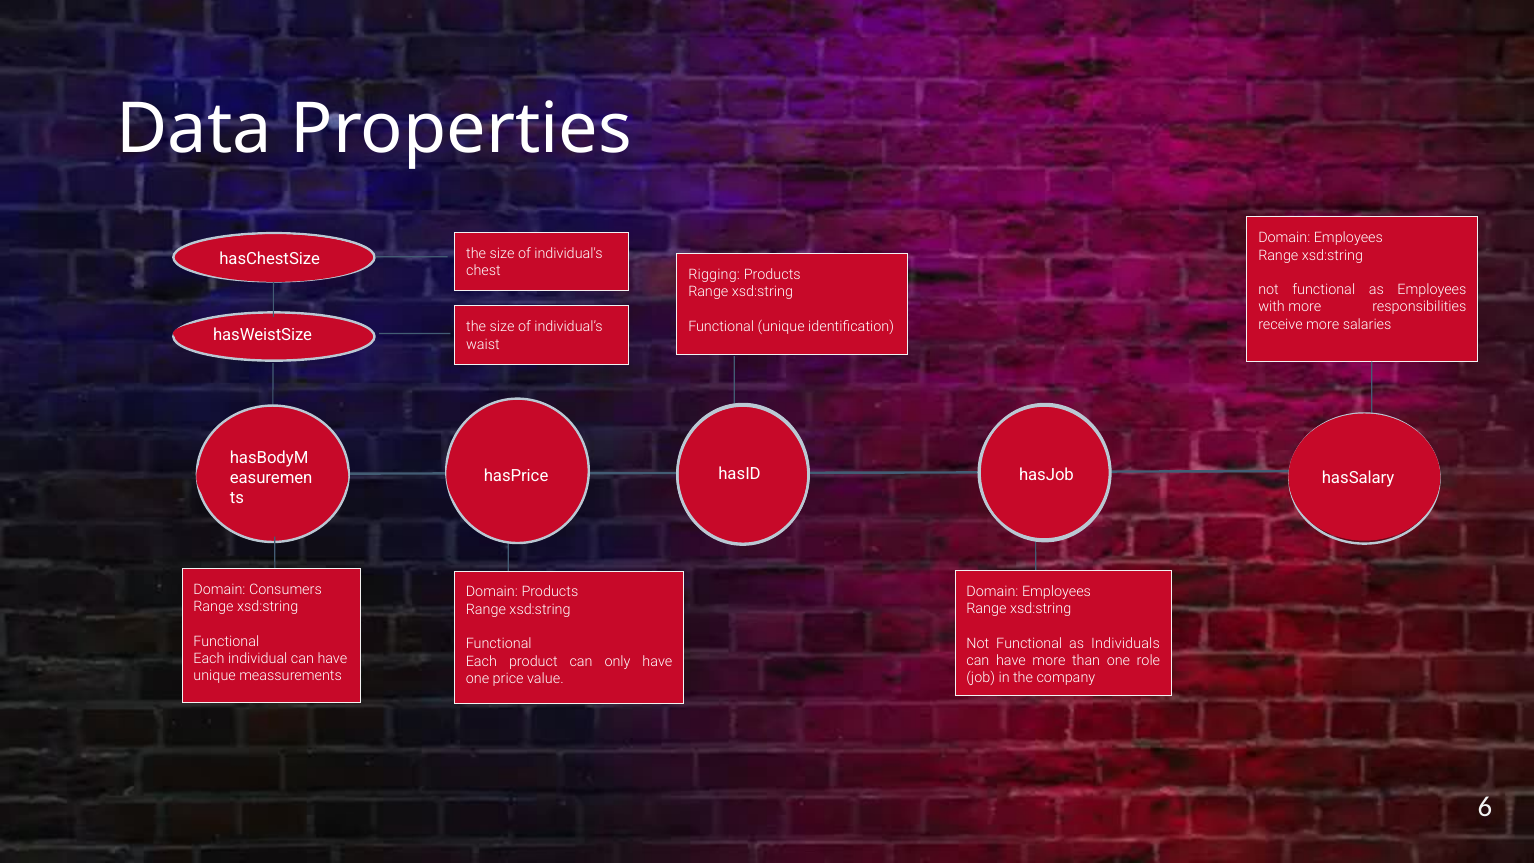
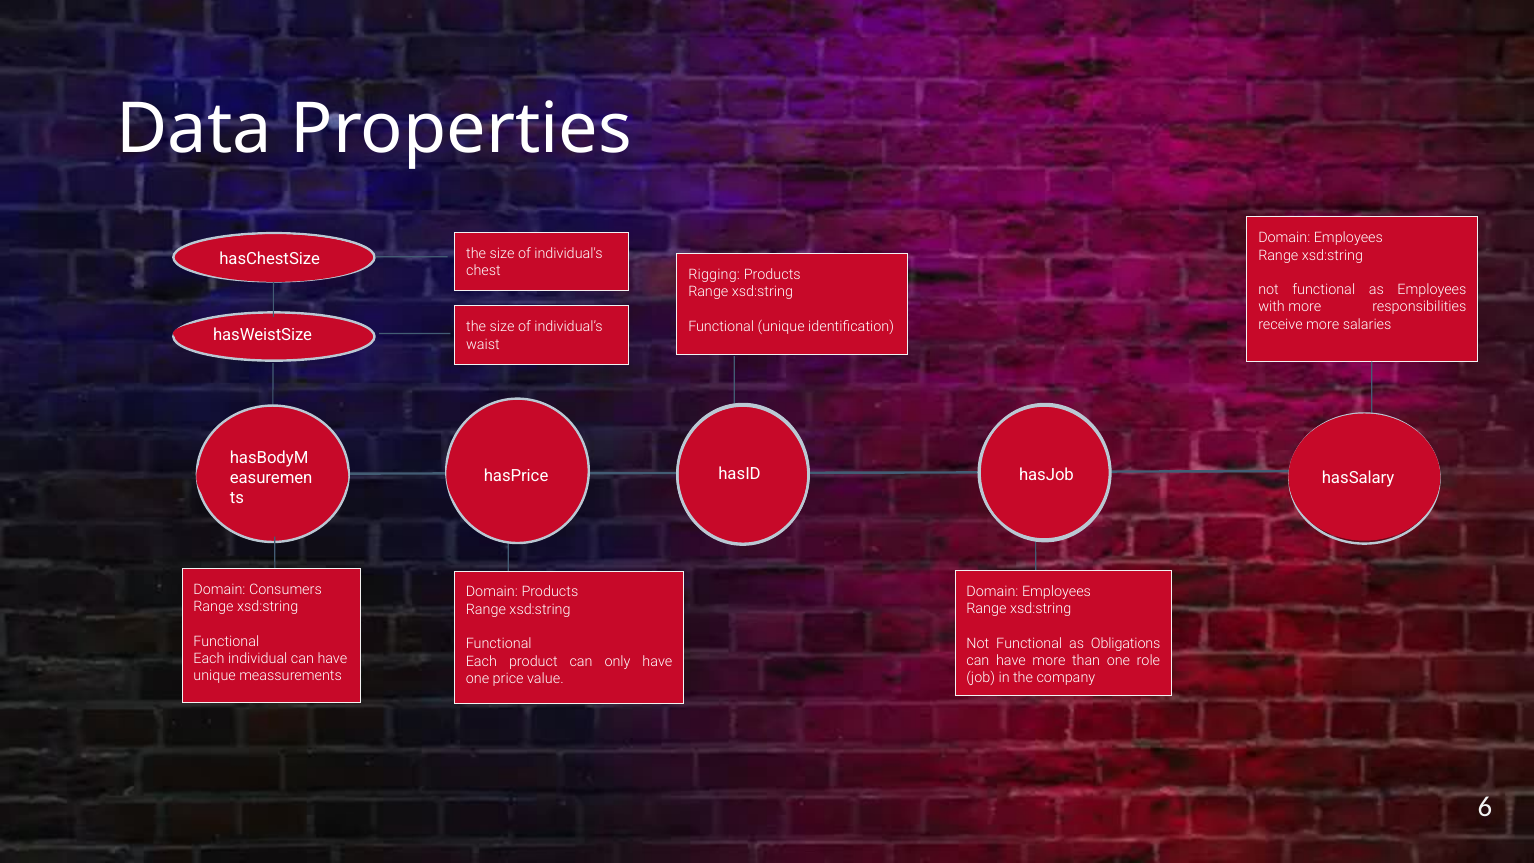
Individuals: Individuals -> Obligations
